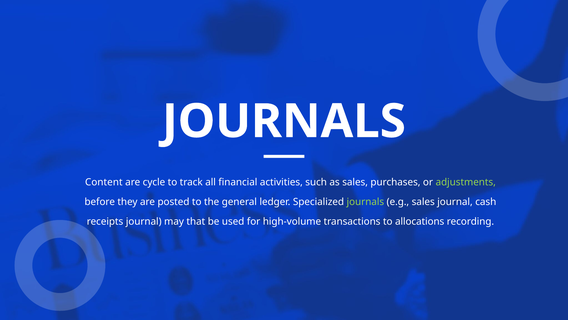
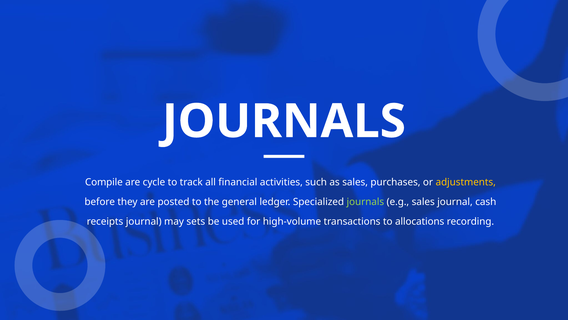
Content: Content -> Compile
adjustments colour: light green -> yellow
that: that -> sets
